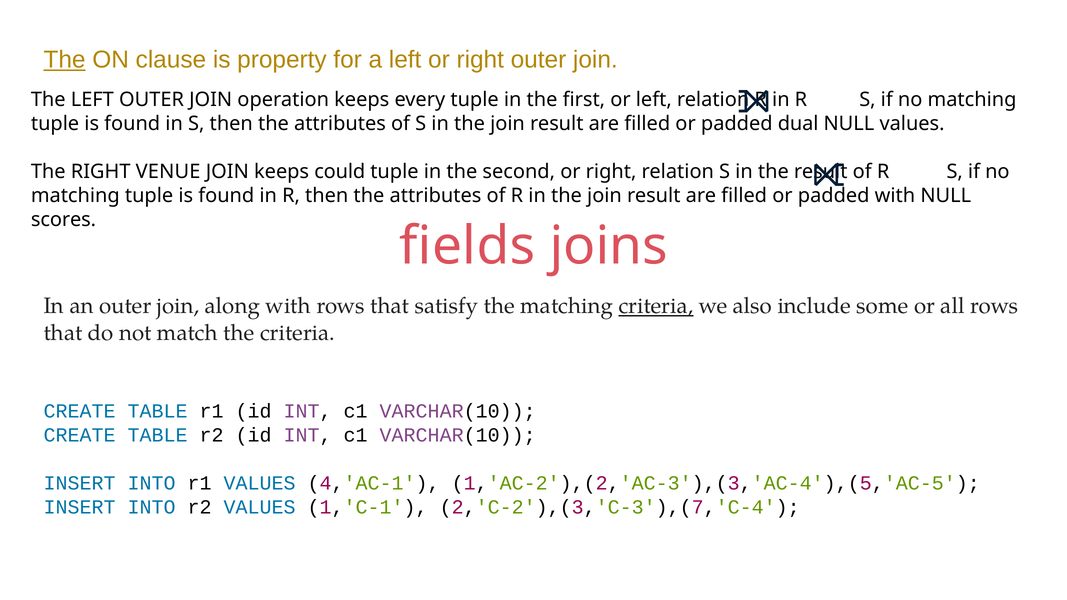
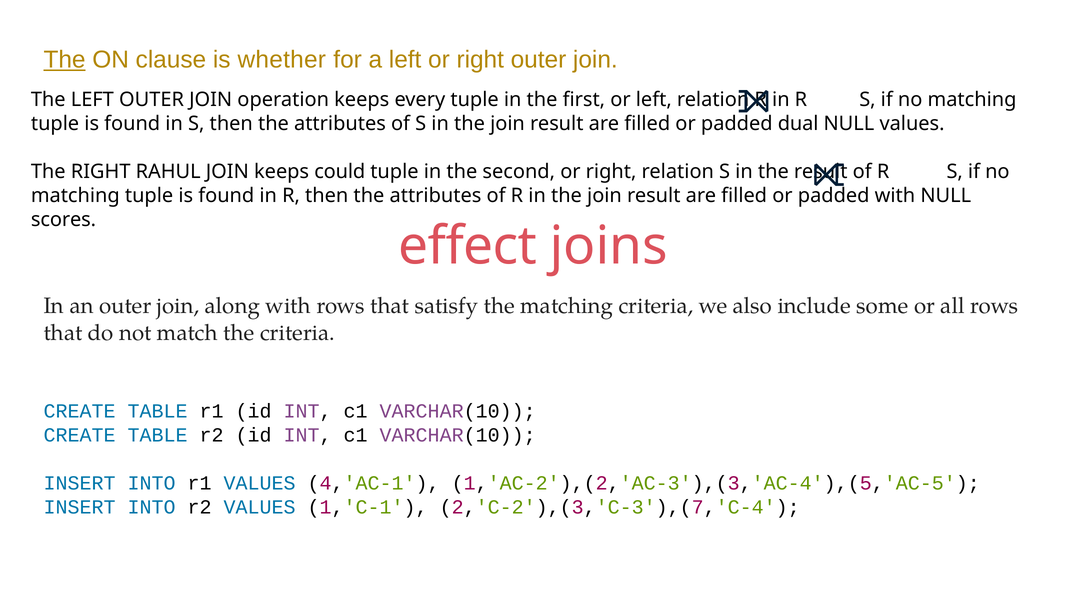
property: property -> whether
VENUE: VENUE -> RAHUL
fields: fields -> effect
criteria at (656, 306) underline: present -> none
